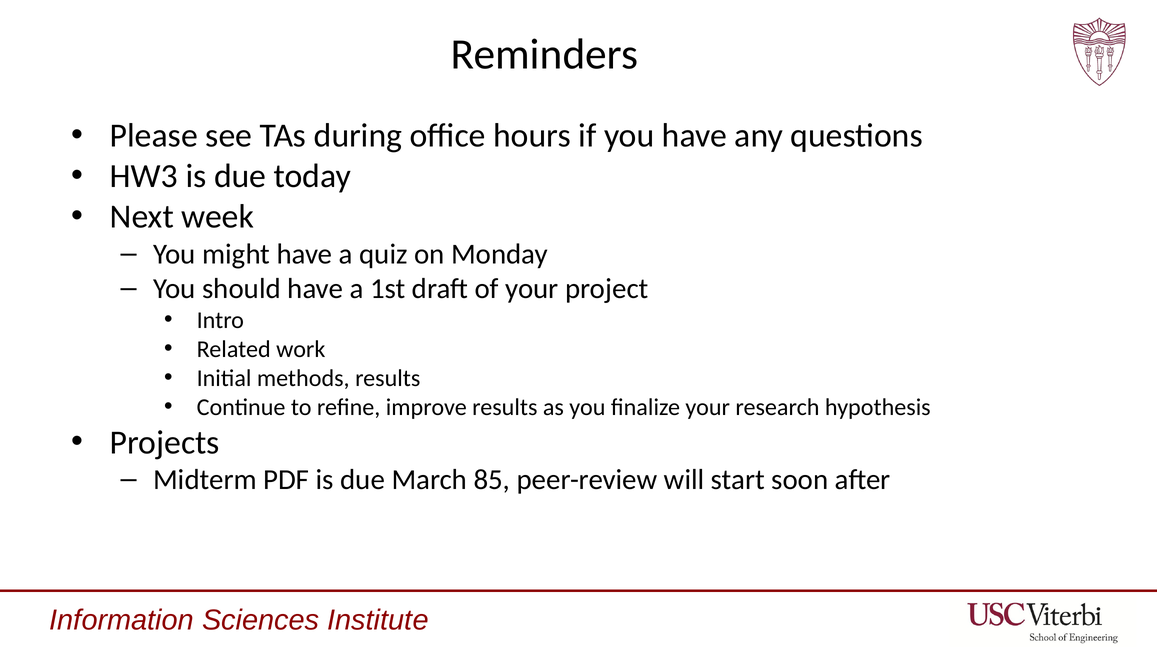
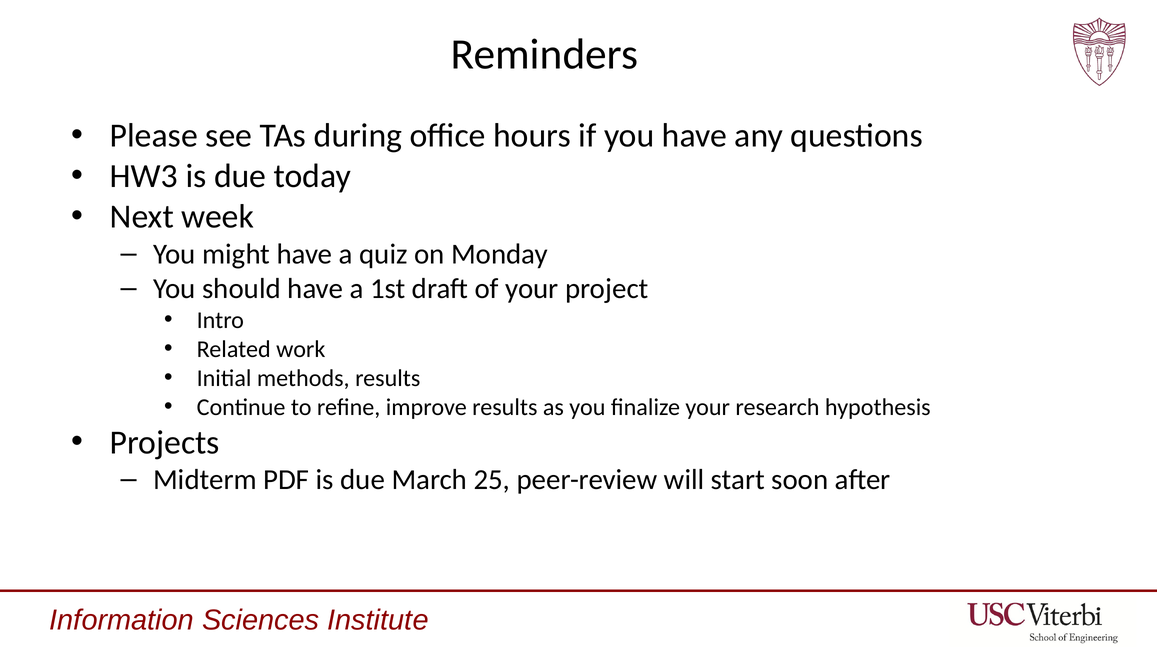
85: 85 -> 25
